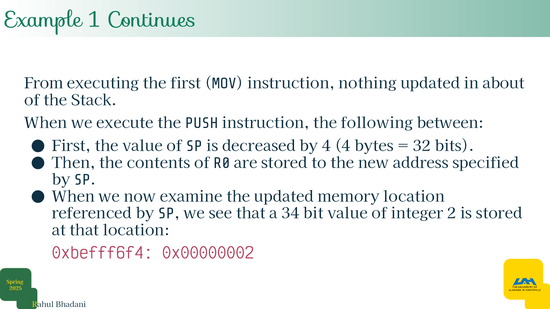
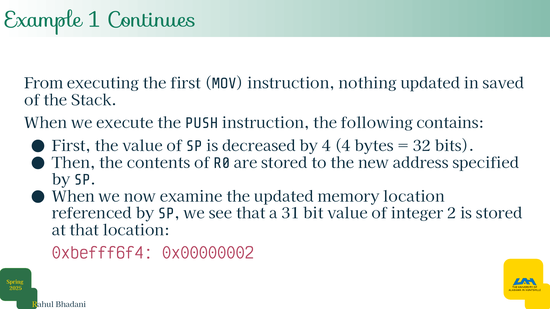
about: about -> saved
between: between -> contains
34: 34 -> 31
